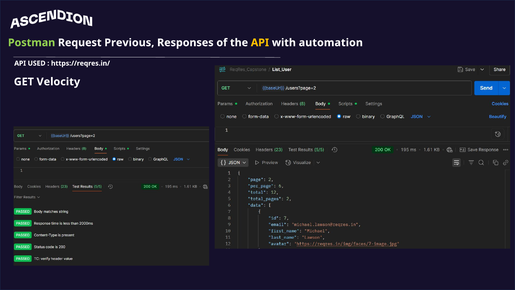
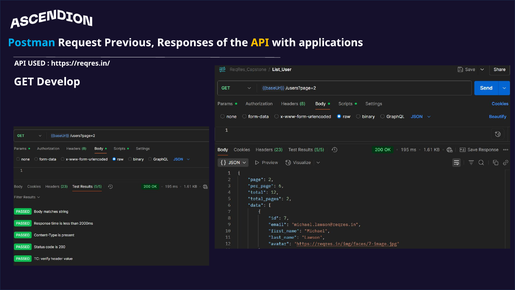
Postman colour: light green -> light blue
automation: automation -> applications
Velocity: Velocity -> Develop
